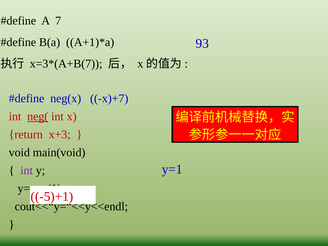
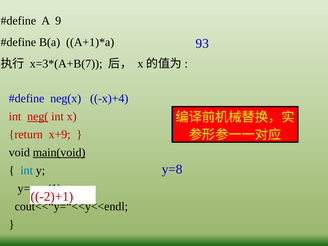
7: 7 -> 9
x)+7: x)+7 -> x)+4
x+3: x+3 -> x+9
main(void underline: none -> present
y=1: y=1 -> y=8
int at (27, 171) colour: purple -> blue
-5)+1: -5)+1 -> -2)+1
